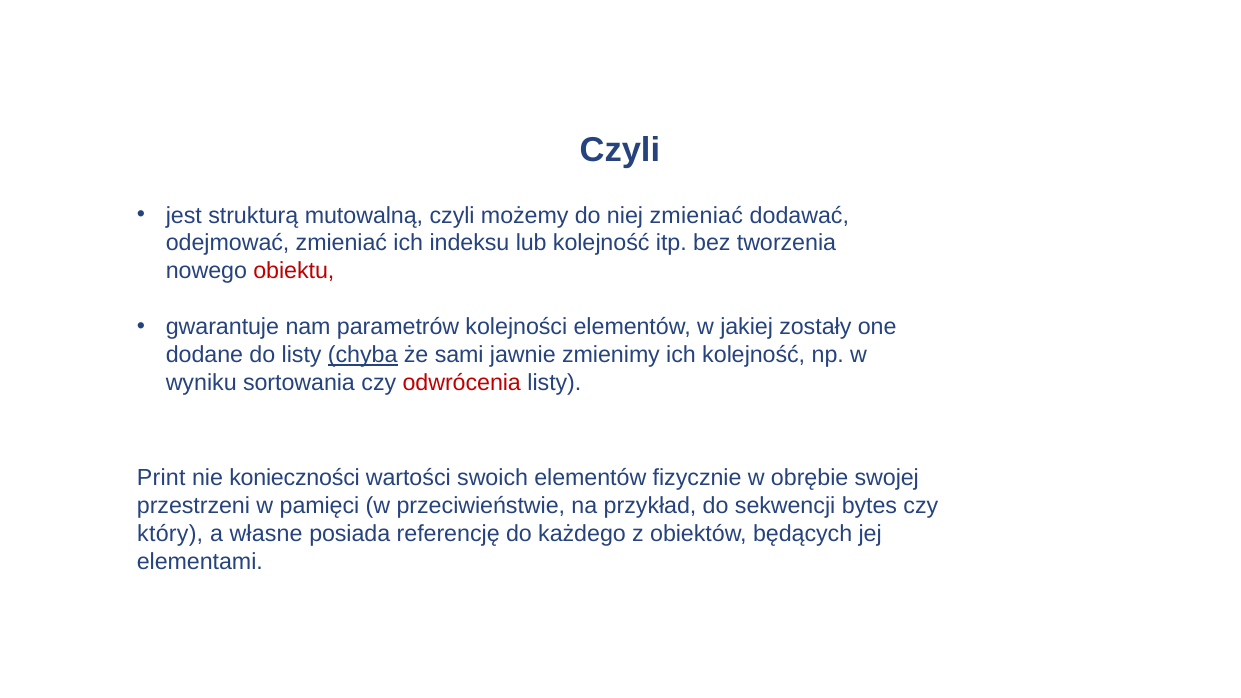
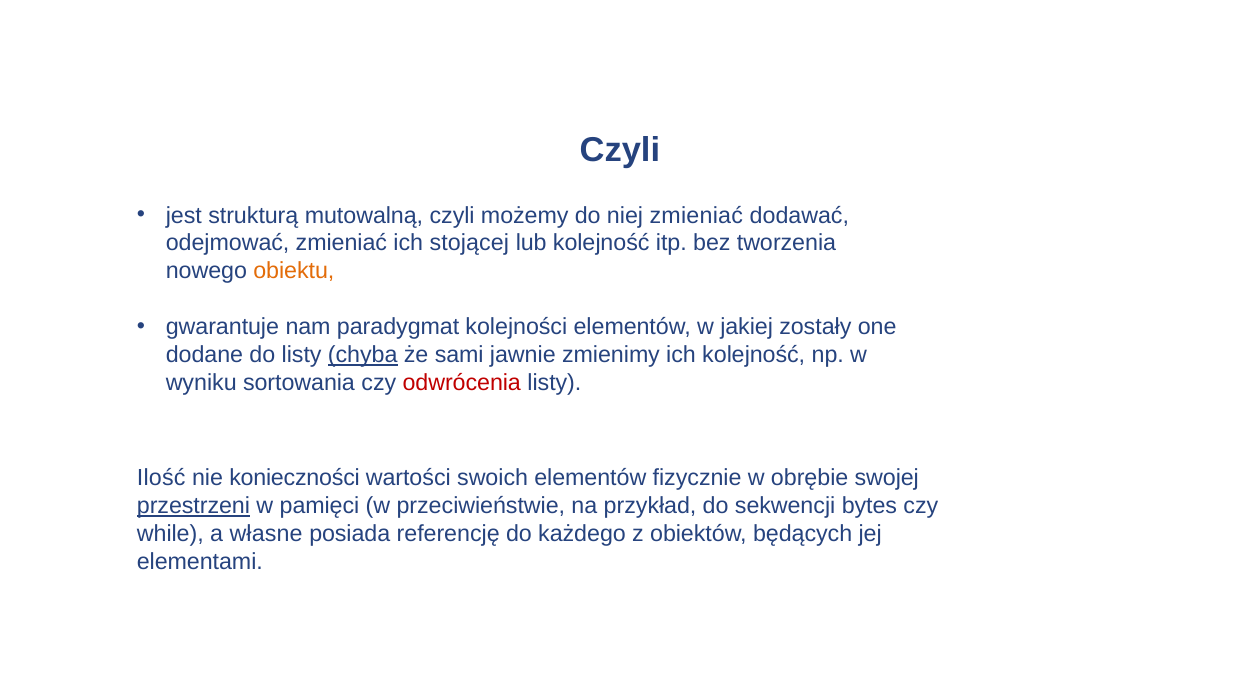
indeksu: indeksu -> stojącej
obiektu colour: red -> orange
parametrów: parametrów -> paradygmat
Print: Print -> Ilość
przestrzeni underline: none -> present
który: który -> while
